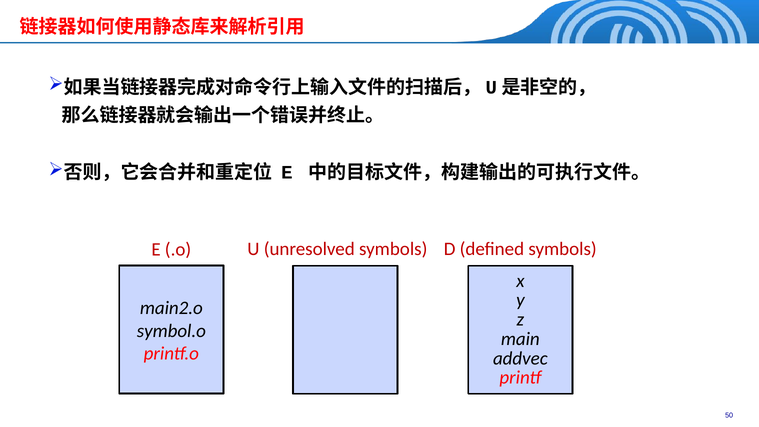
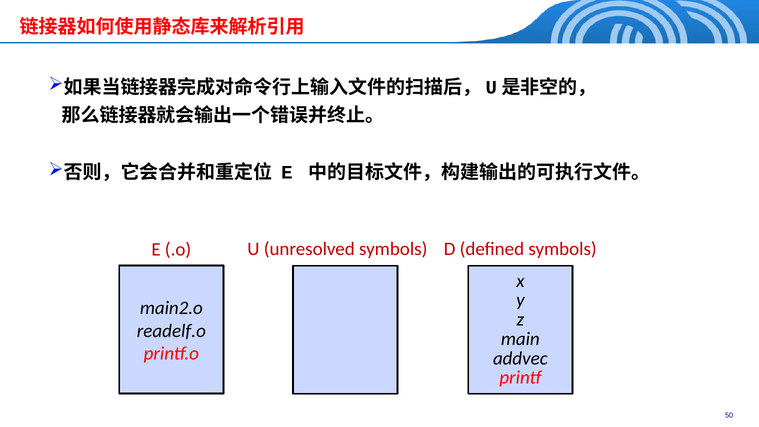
symbol.o: symbol.o -> readelf.o
